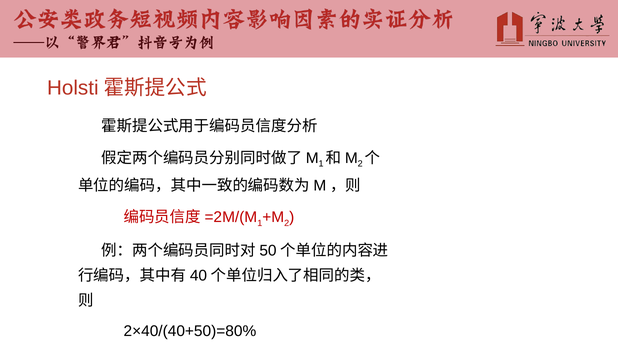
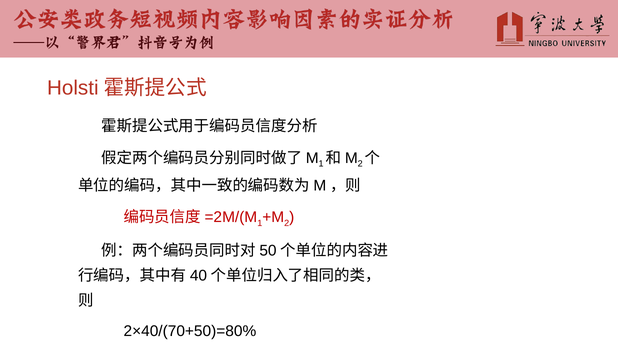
2×40/(40+50)=80%: 2×40/(40+50)=80% -> 2×40/(70+50)=80%
